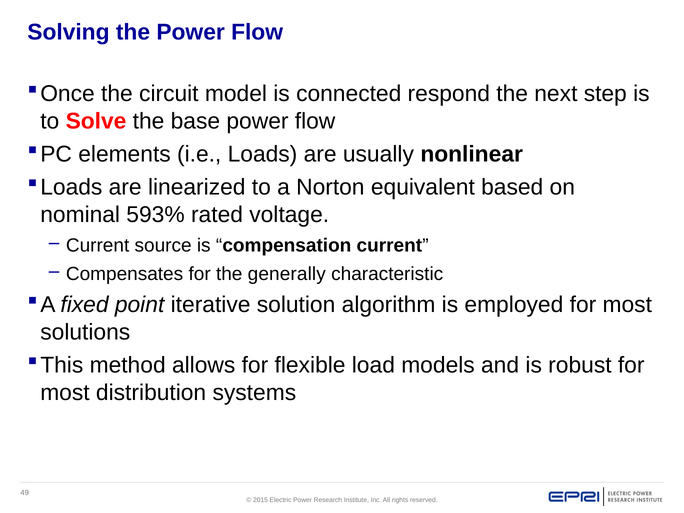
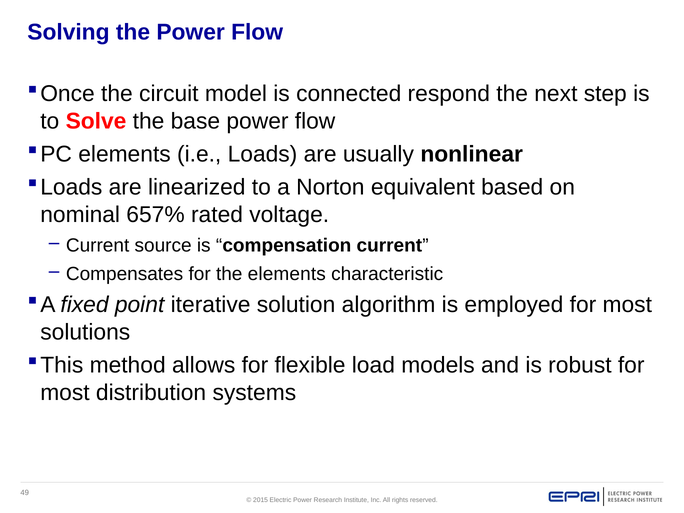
593%: 593% -> 657%
the generally: generally -> elements
